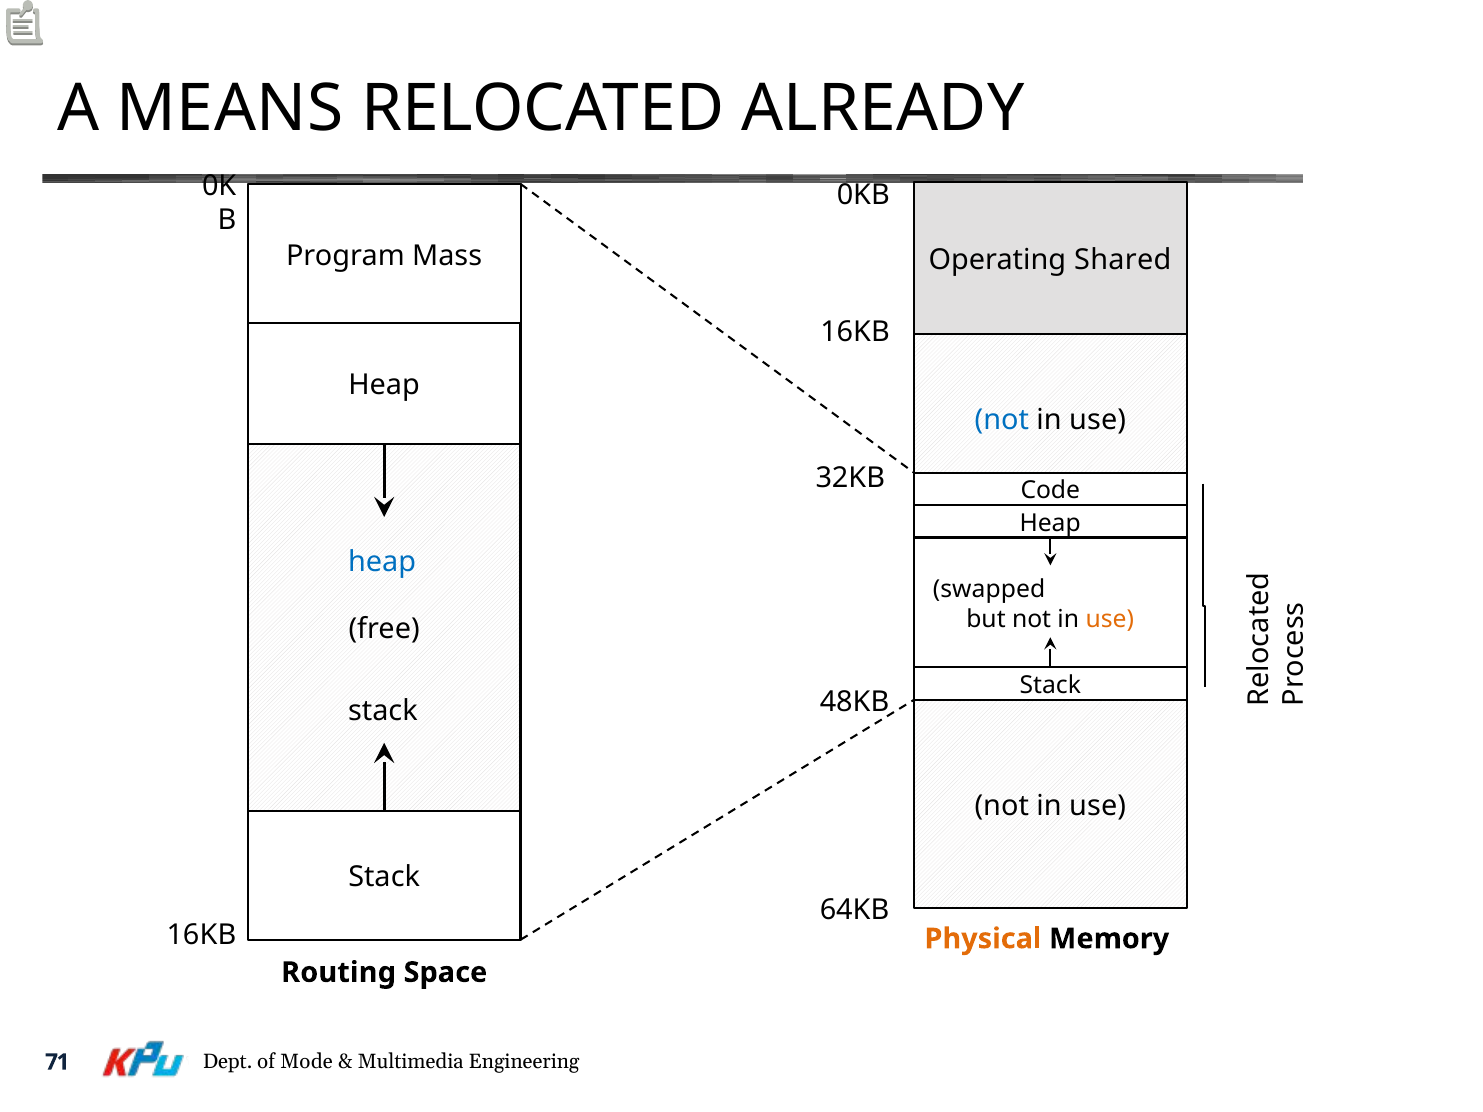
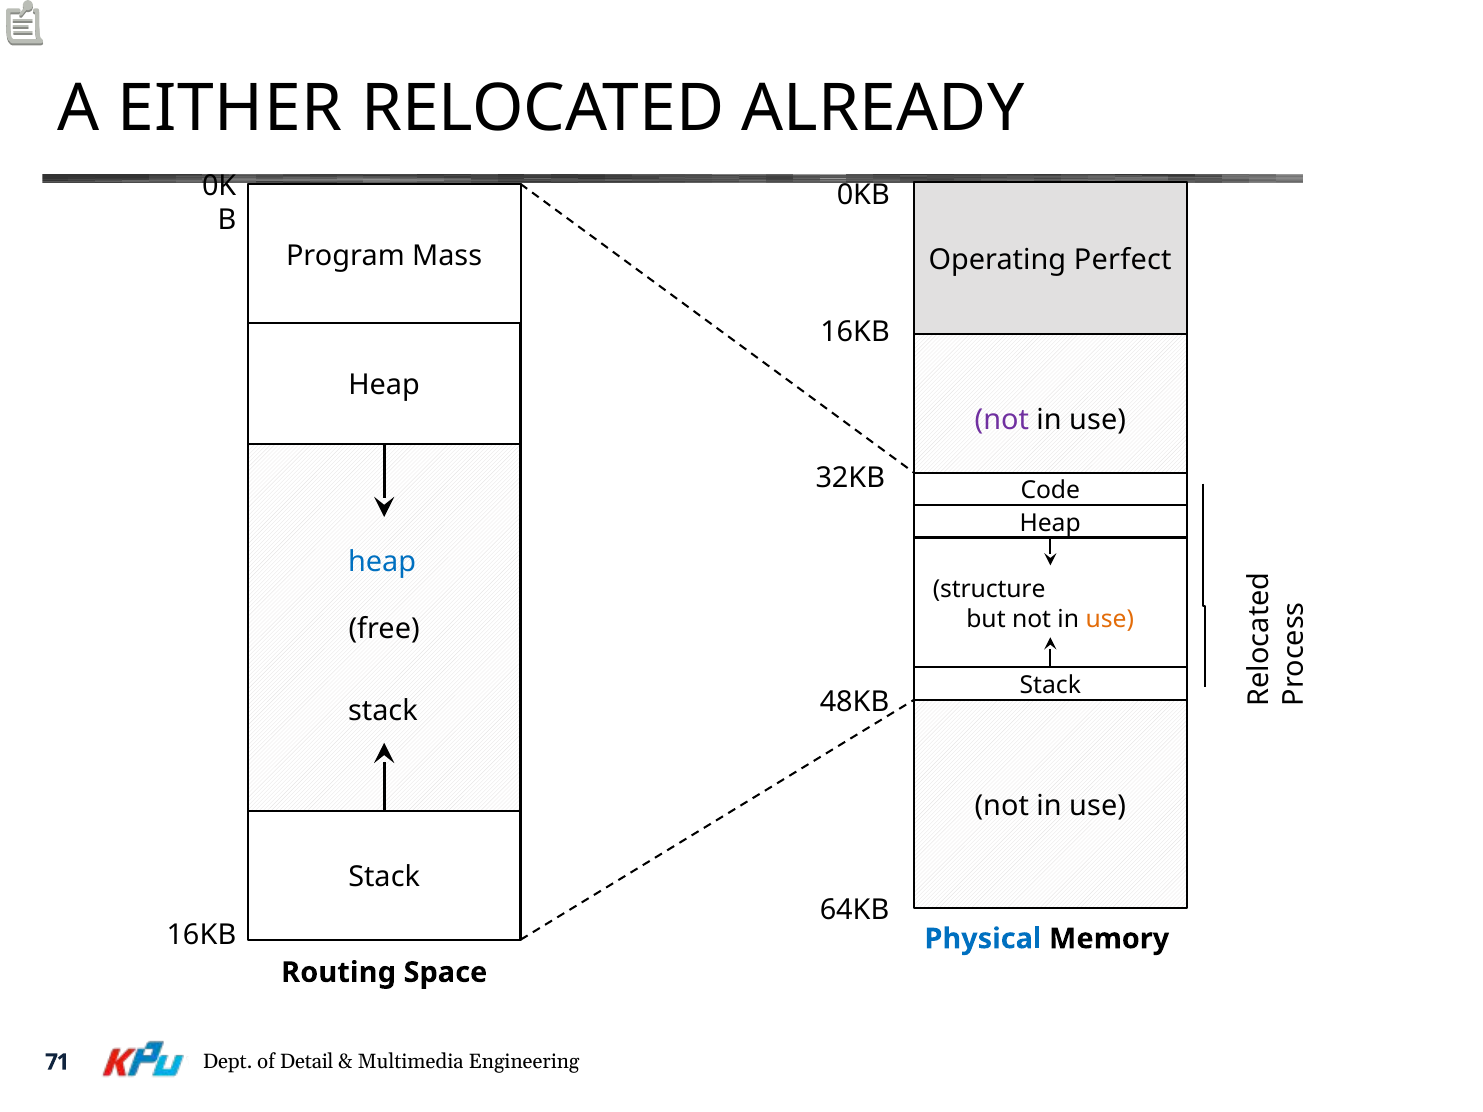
MEANS: MEANS -> EITHER
Shared: Shared -> Perfect
not at (1002, 420) colour: blue -> purple
swapped: swapped -> structure
Physical colour: orange -> blue
Mode: Mode -> Detail
